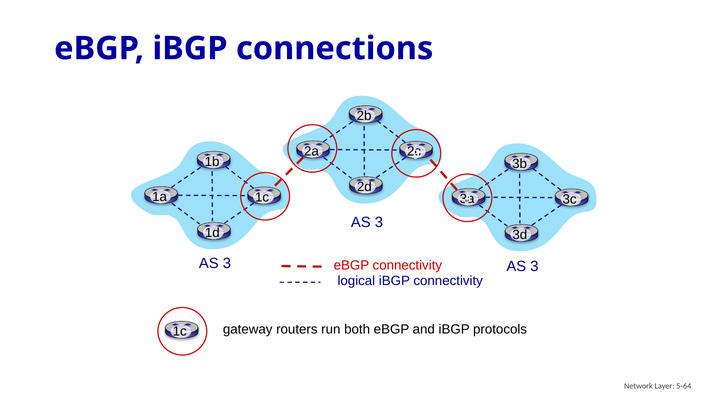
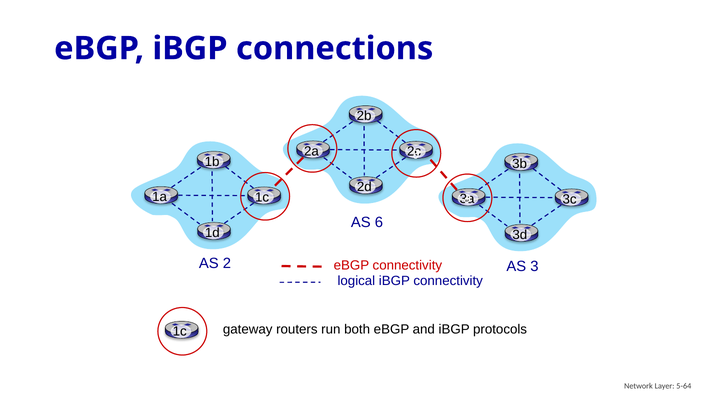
3 at (379, 223): 3 -> 6
3 at (227, 263): 3 -> 2
